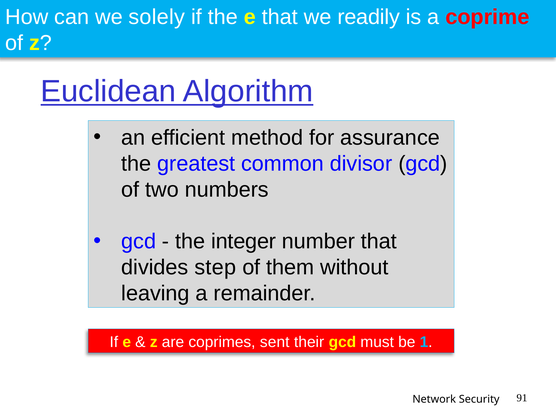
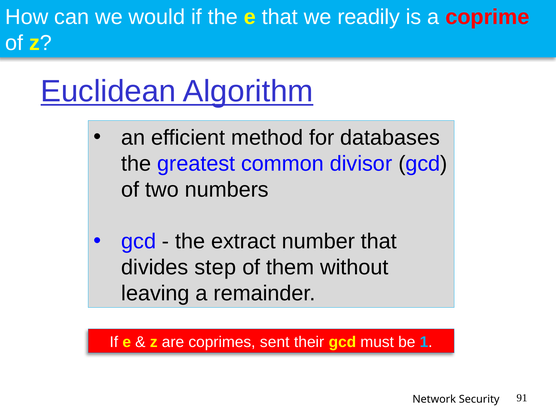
solely: solely -> would
assurance: assurance -> databases
integer: integer -> extract
